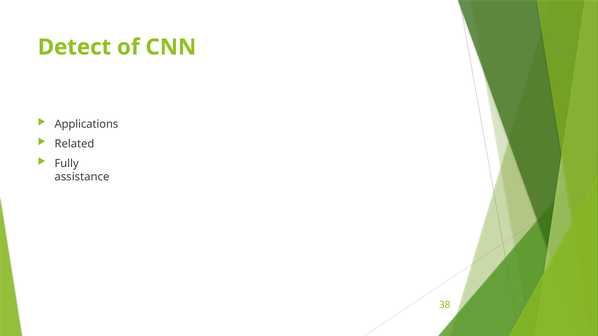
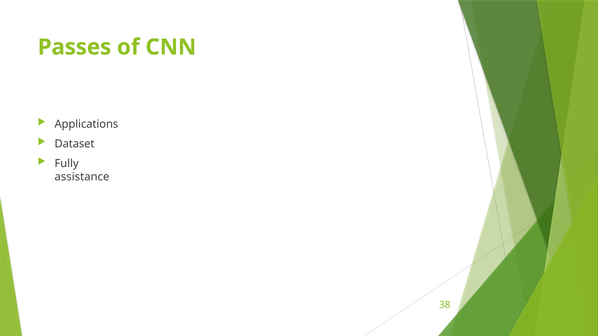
Detect: Detect -> Passes
Related: Related -> Dataset
